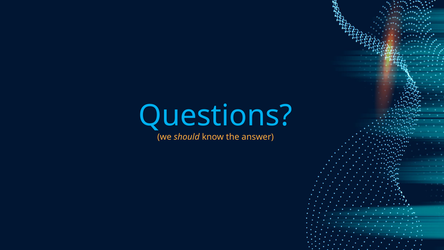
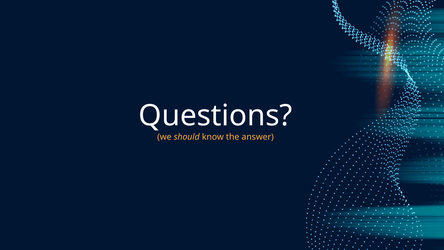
Questions colour: light blue -> white
